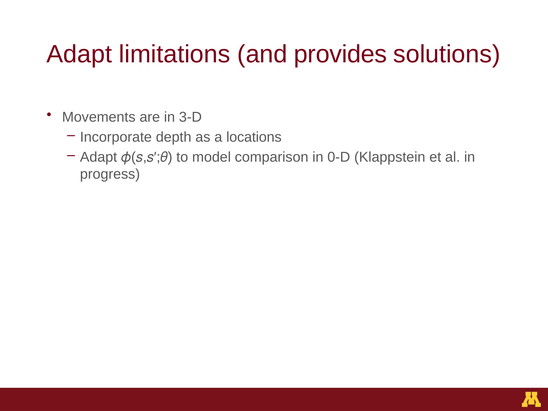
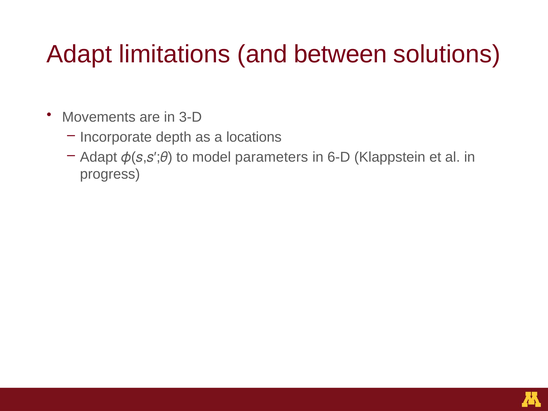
provides: provides -> between
comparison: comparison -> parameters
0-D: 0-D -> 6-D
